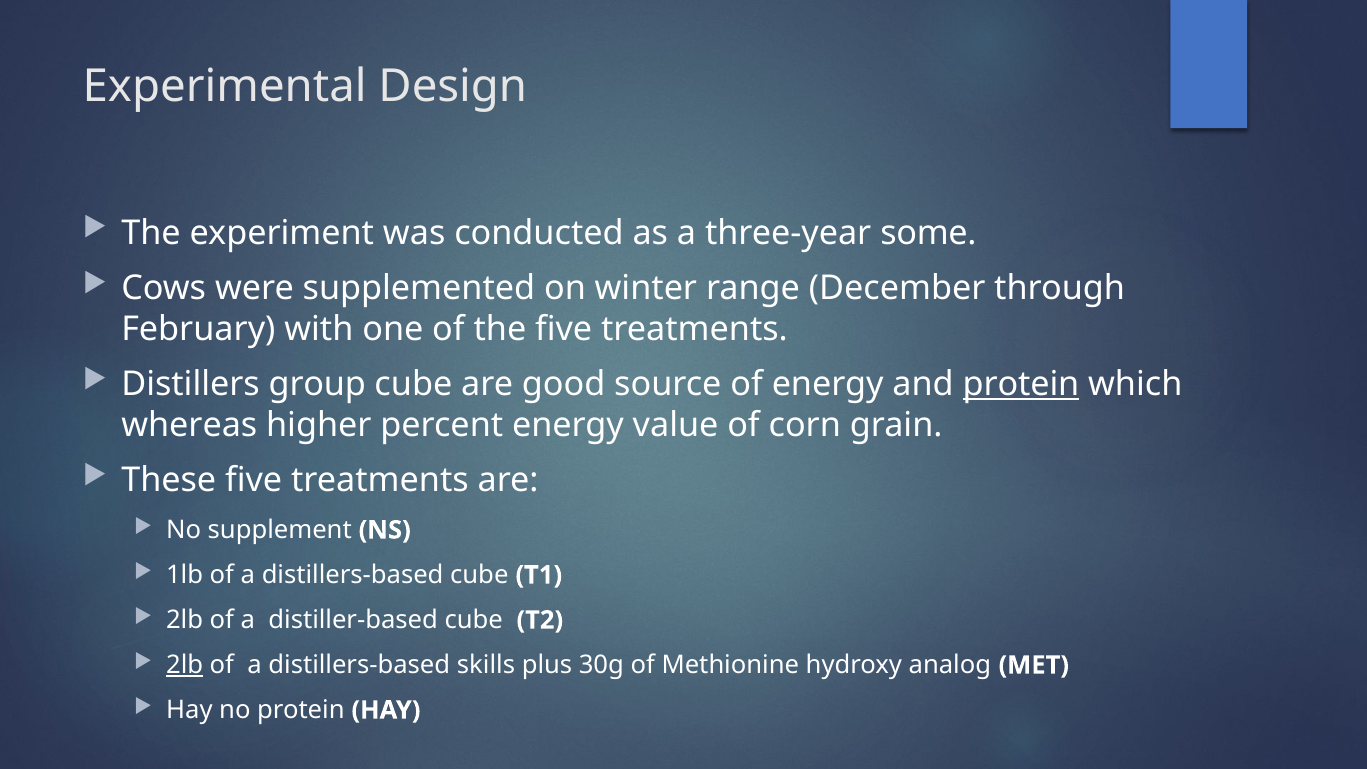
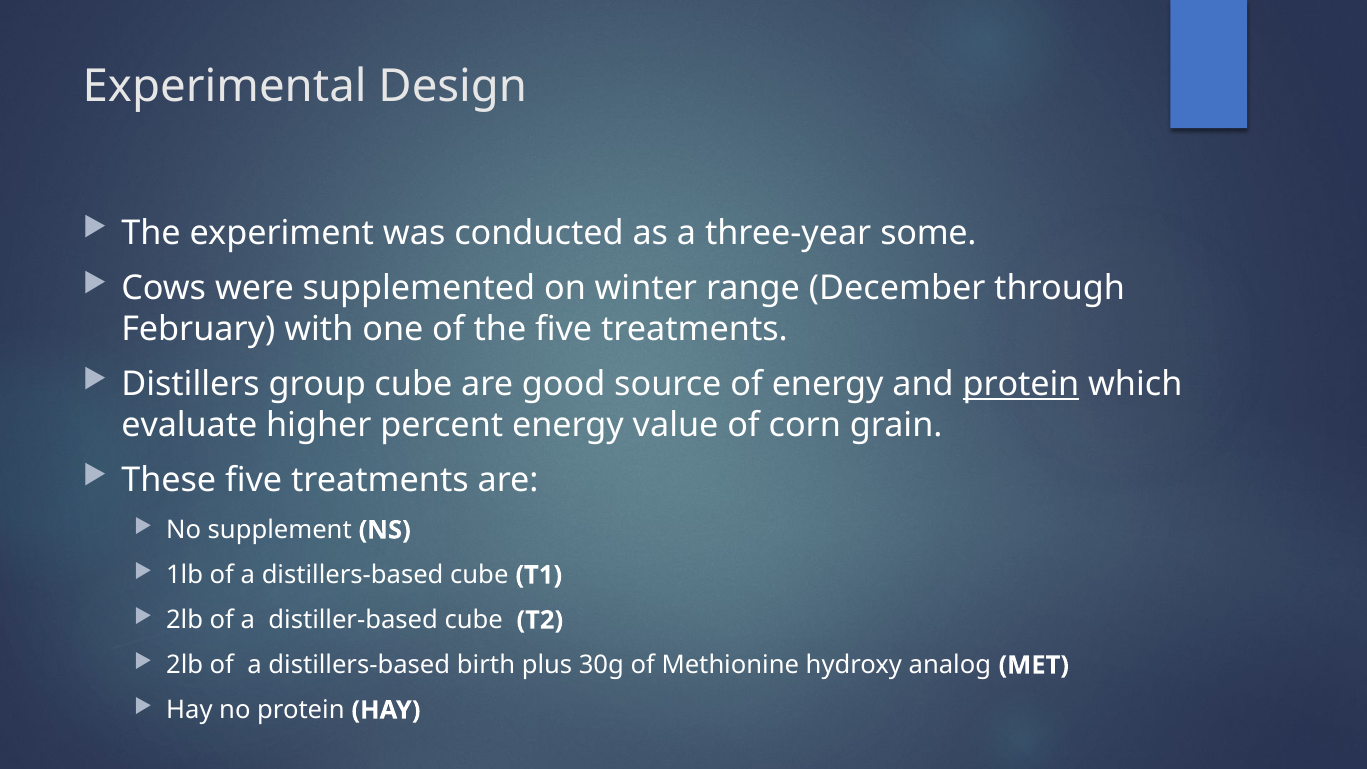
whereas: whereas -> evaluate
2lb at (185, 665) underline: present -> none
skills: skills -> birth
